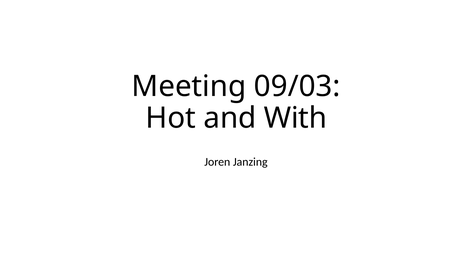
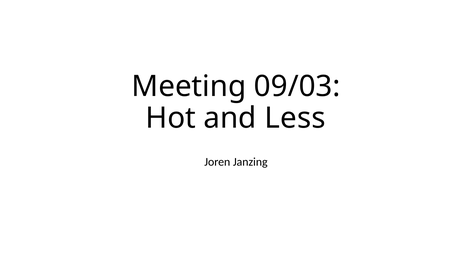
With: With -> Less
